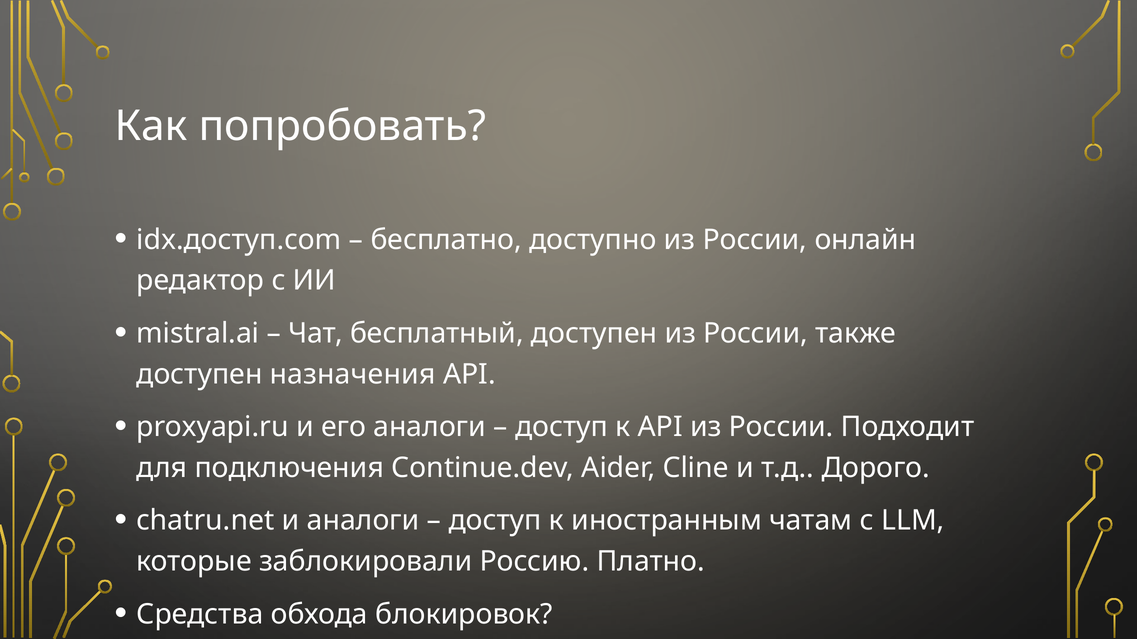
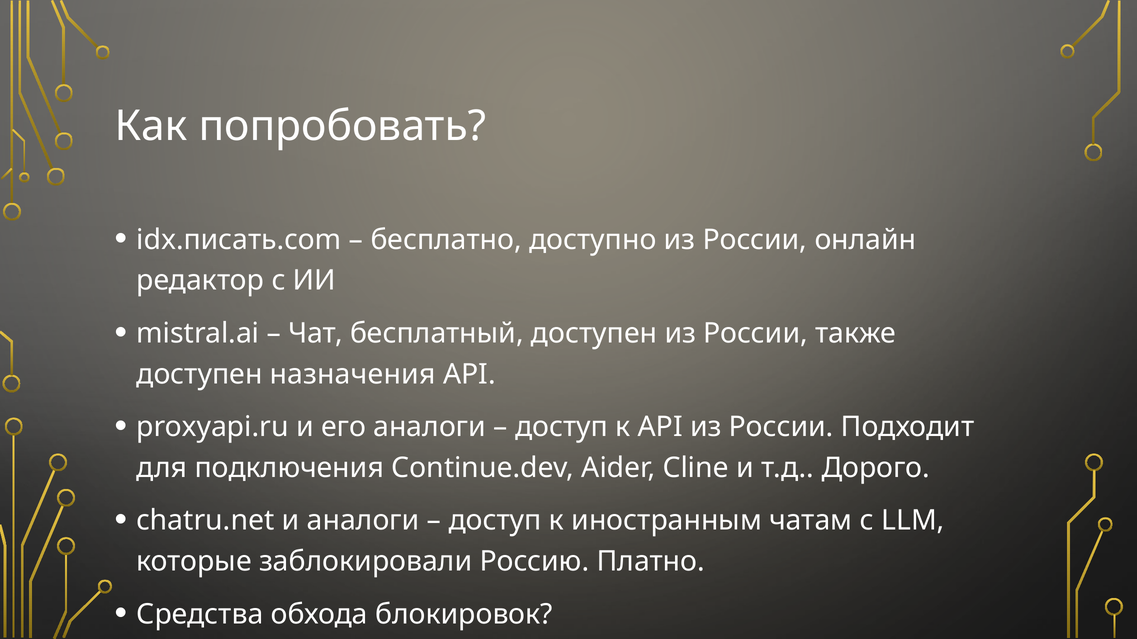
idx.доступ.com: idx.доступ.com -> idx.писать.com
